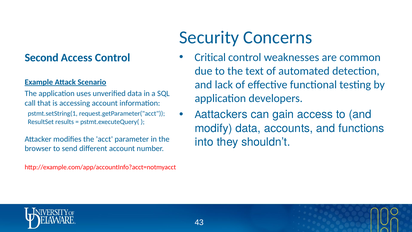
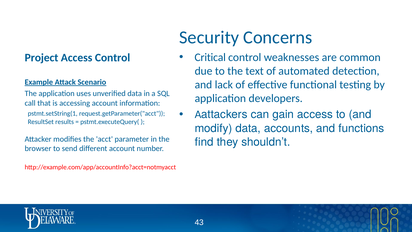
Second: Second -> Project
into: into -> find
